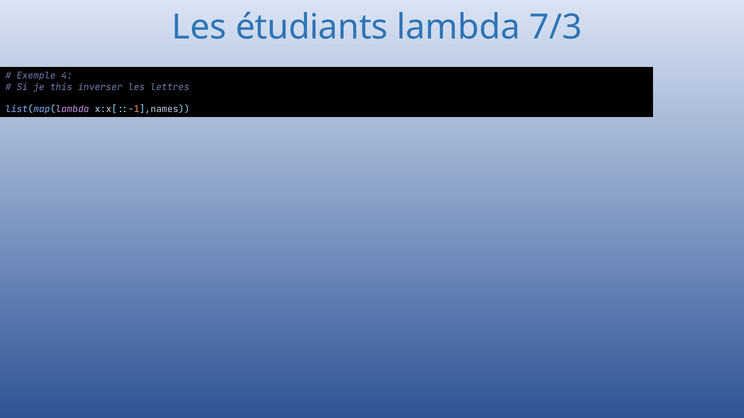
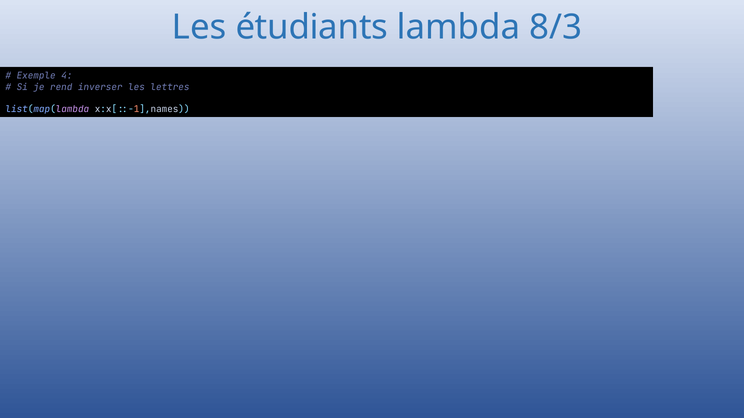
7/3: 7/3 -> 8/3
this: this -> rend
